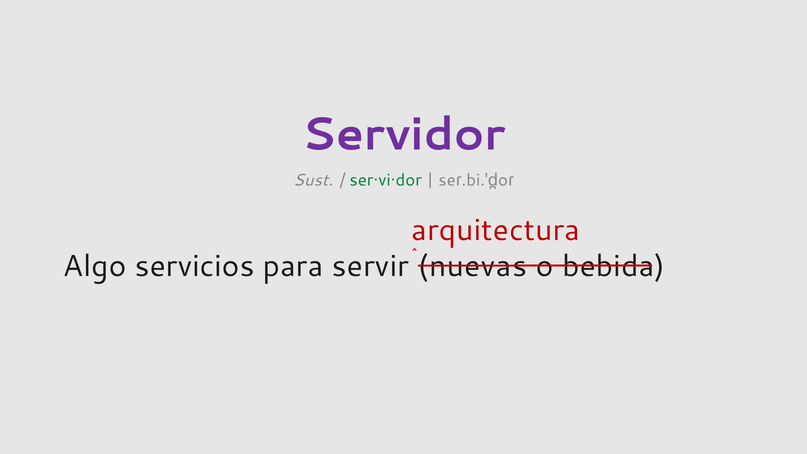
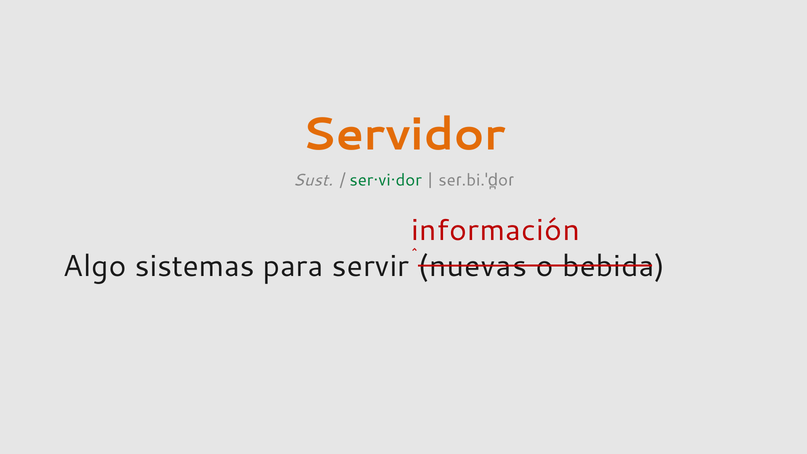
Servidor colour: purple -> orange
arquitectura: arquitectura -> información
servicios: servicios -> sistemas
